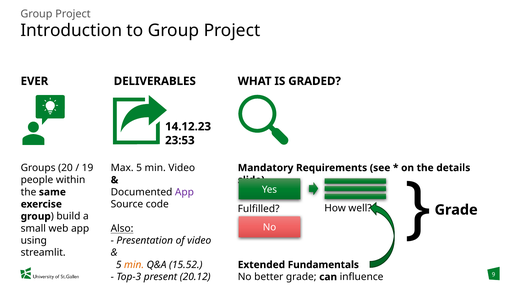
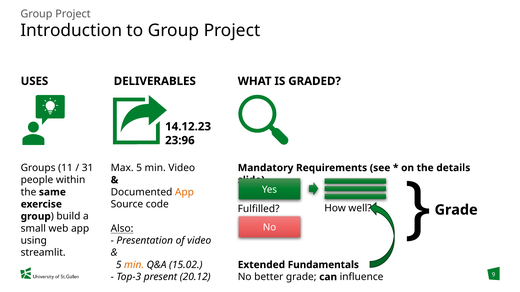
EVER: EVER -> USES
23:53: 23:53 -> 23:96
20: 20 -> 11
19: 19 -> 31
App at (184, 192) colour: purple -> orange
15.52: 15.52 -> 15.02
